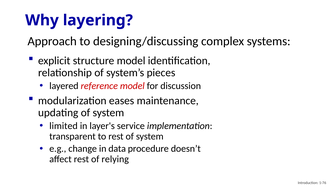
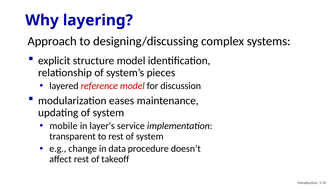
limited: limited -> mobile
relying: relying -> takeoff
